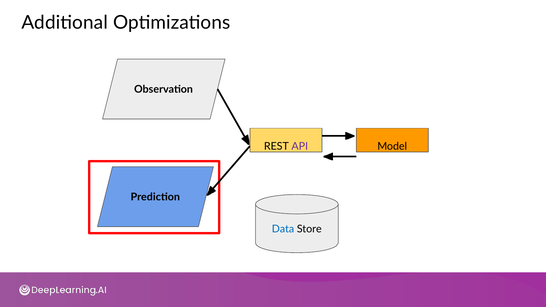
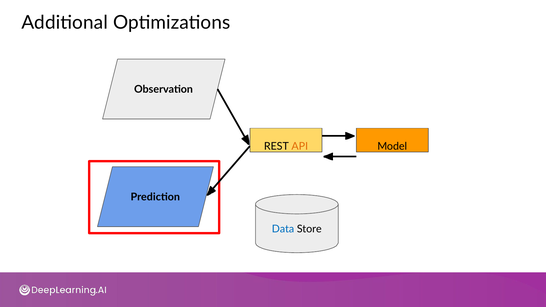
API colour: purple -> orange
